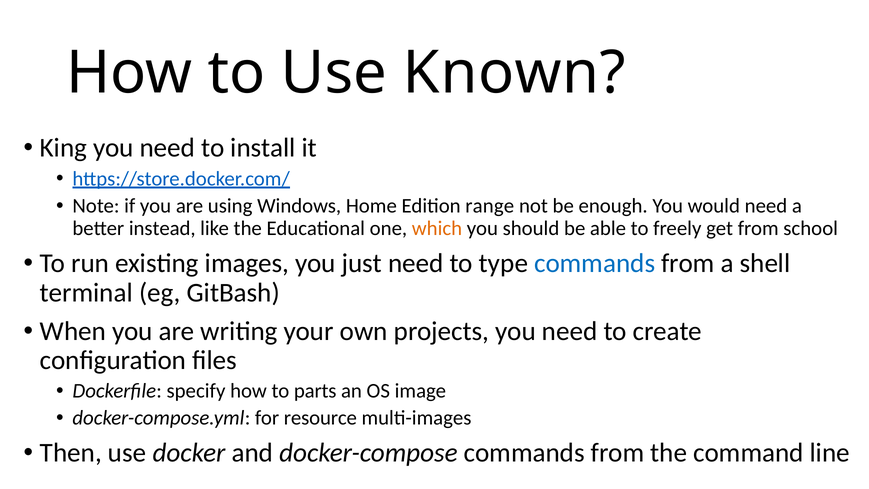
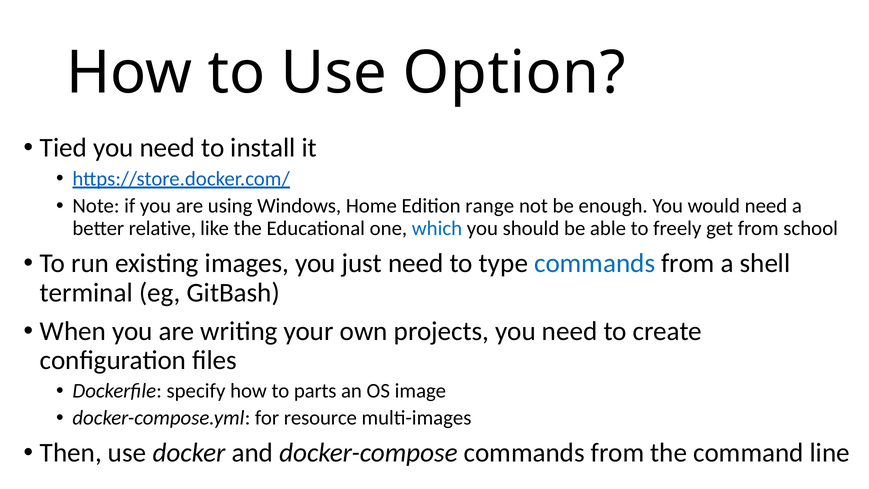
Known: Known -> Option
King: King -> Tied
instead: instead -> relative
which colour: orange -> blue
